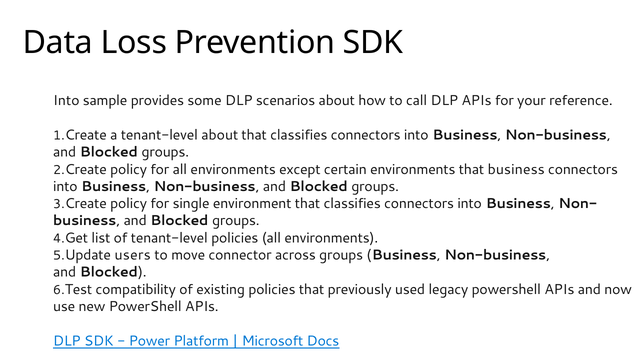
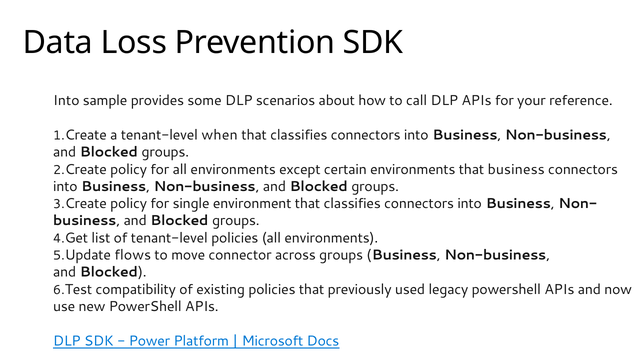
tenant-level about: about -> when
users: users -> flows
